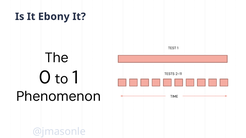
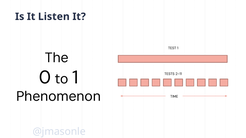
Ebony: Ebony -> Listen
